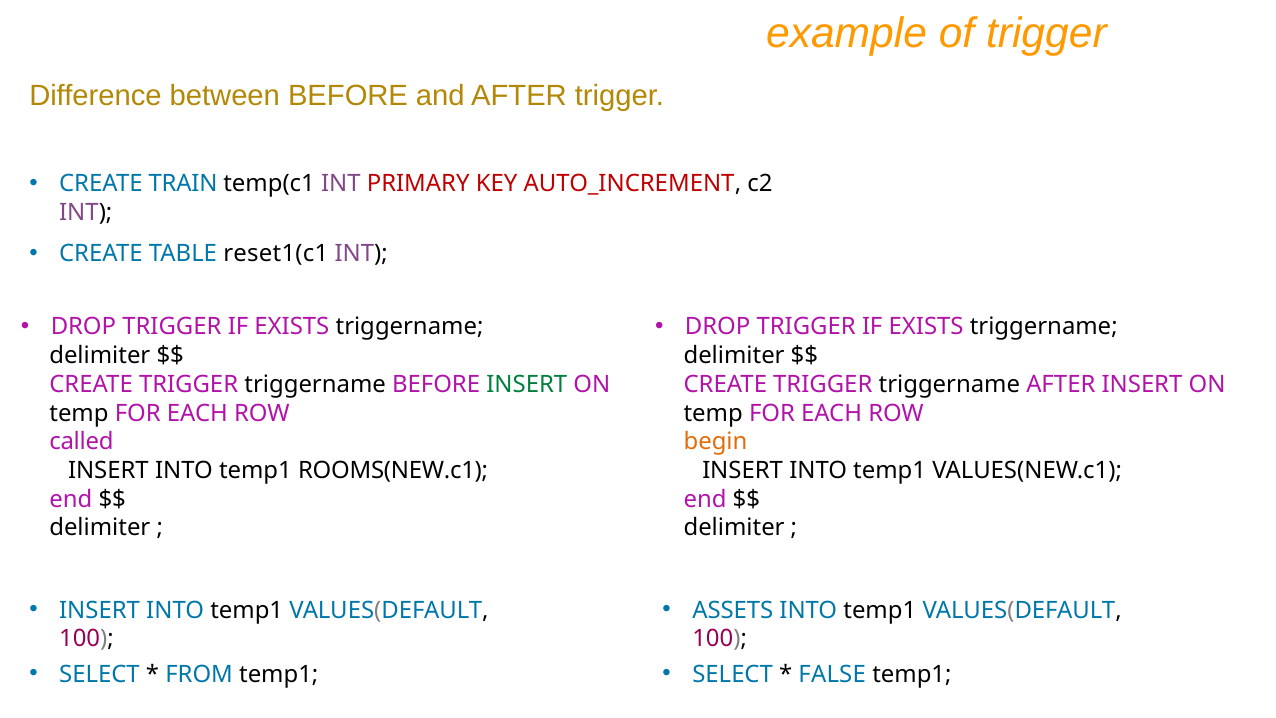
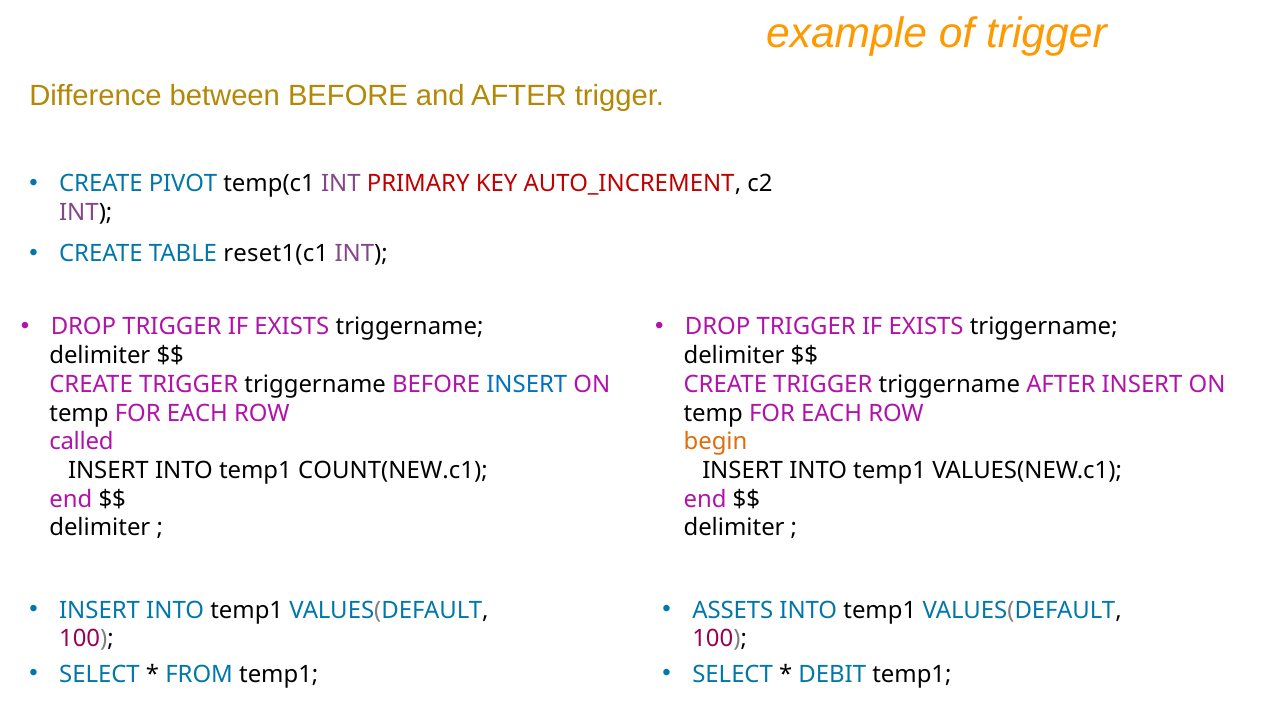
TRAIN: TRAIN -> PIVOT
INSERT at (527, 384) colour: green -> blue
ROOMS(NEW.c1: ROOMS(NEW.c1 -> COUNT(NEW.c1
FALSE: FALSE -> DEBIT
